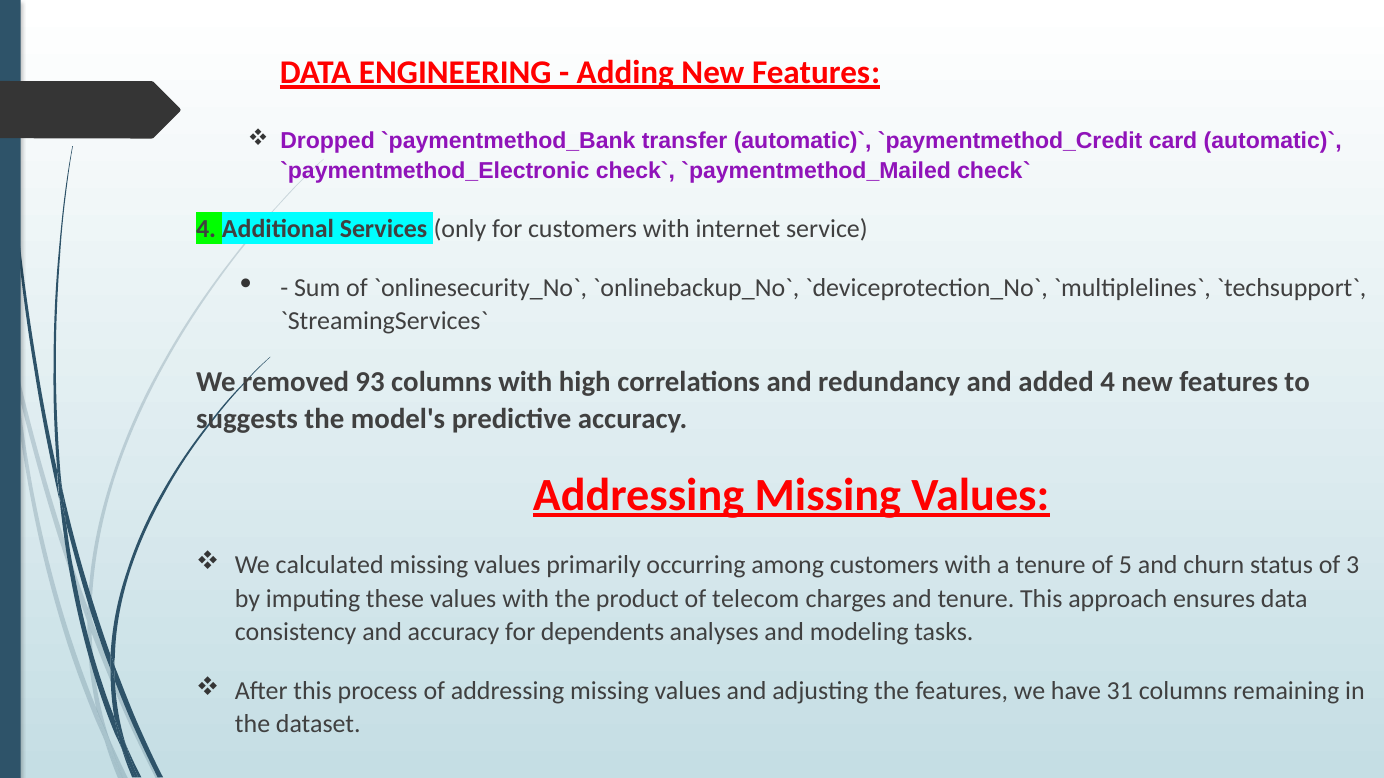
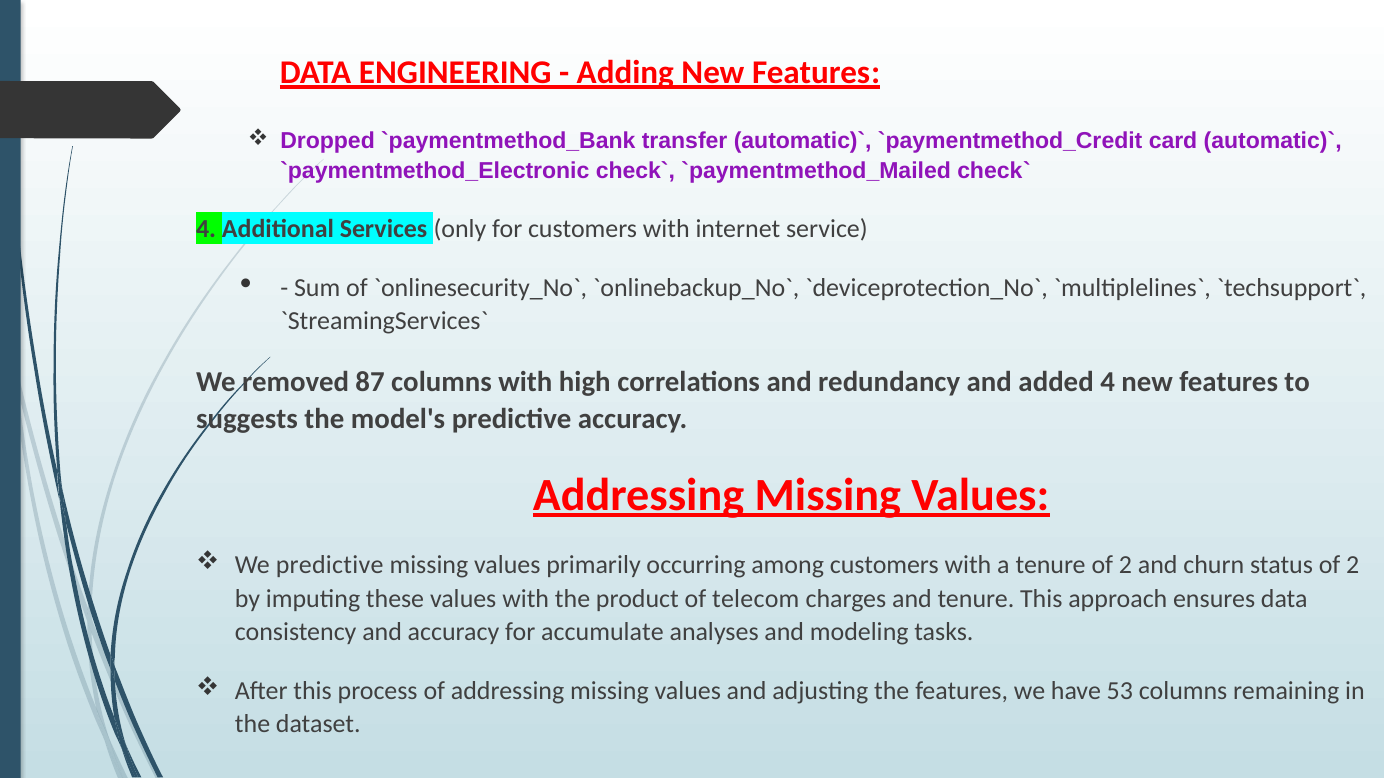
93: 93 -> 87
We calculated: calculated -> predictive
tenure of 5: 5 -> 2
status of 3: 3 -> 2
dependents: dependents -> accumulate
31: 31 -> 53
